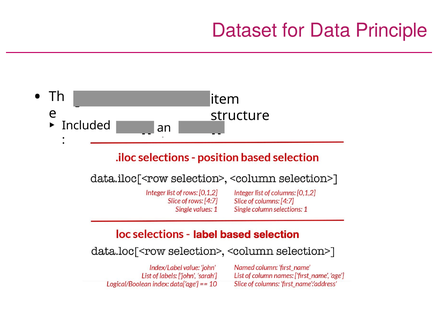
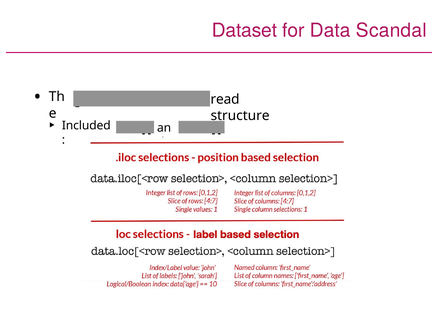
Principle: Principle -> Scandal
item: item -> read
